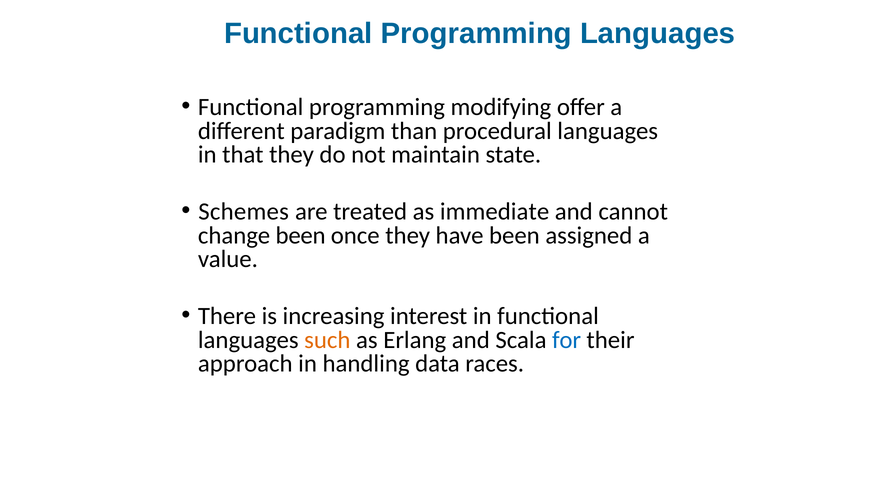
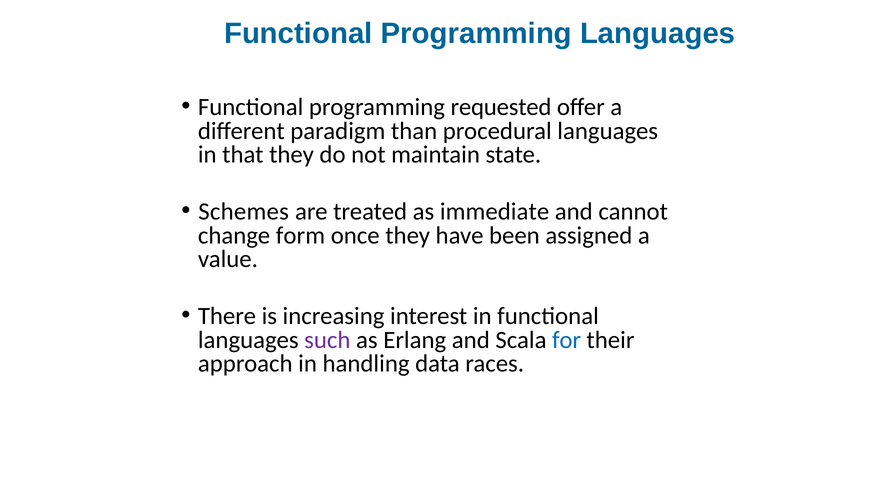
modifying: modifying -> requested
change been: been -> form
such colour: orange -> purple
